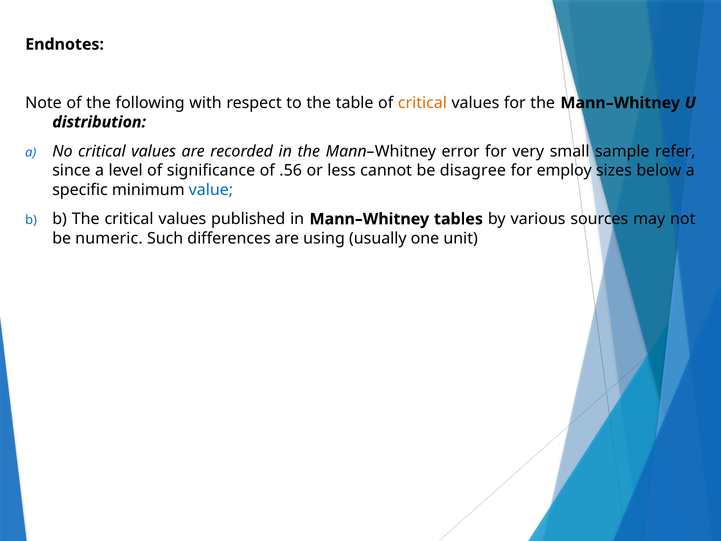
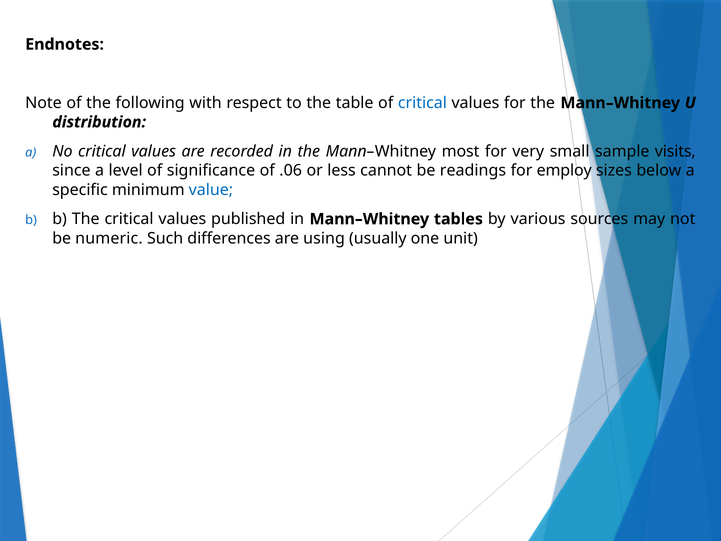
critical at (422, 103) colour: orange -> blue
error: error -> most
refer: refer -> visits
.56: .56 -> .06
disagree: disagree -> readings
